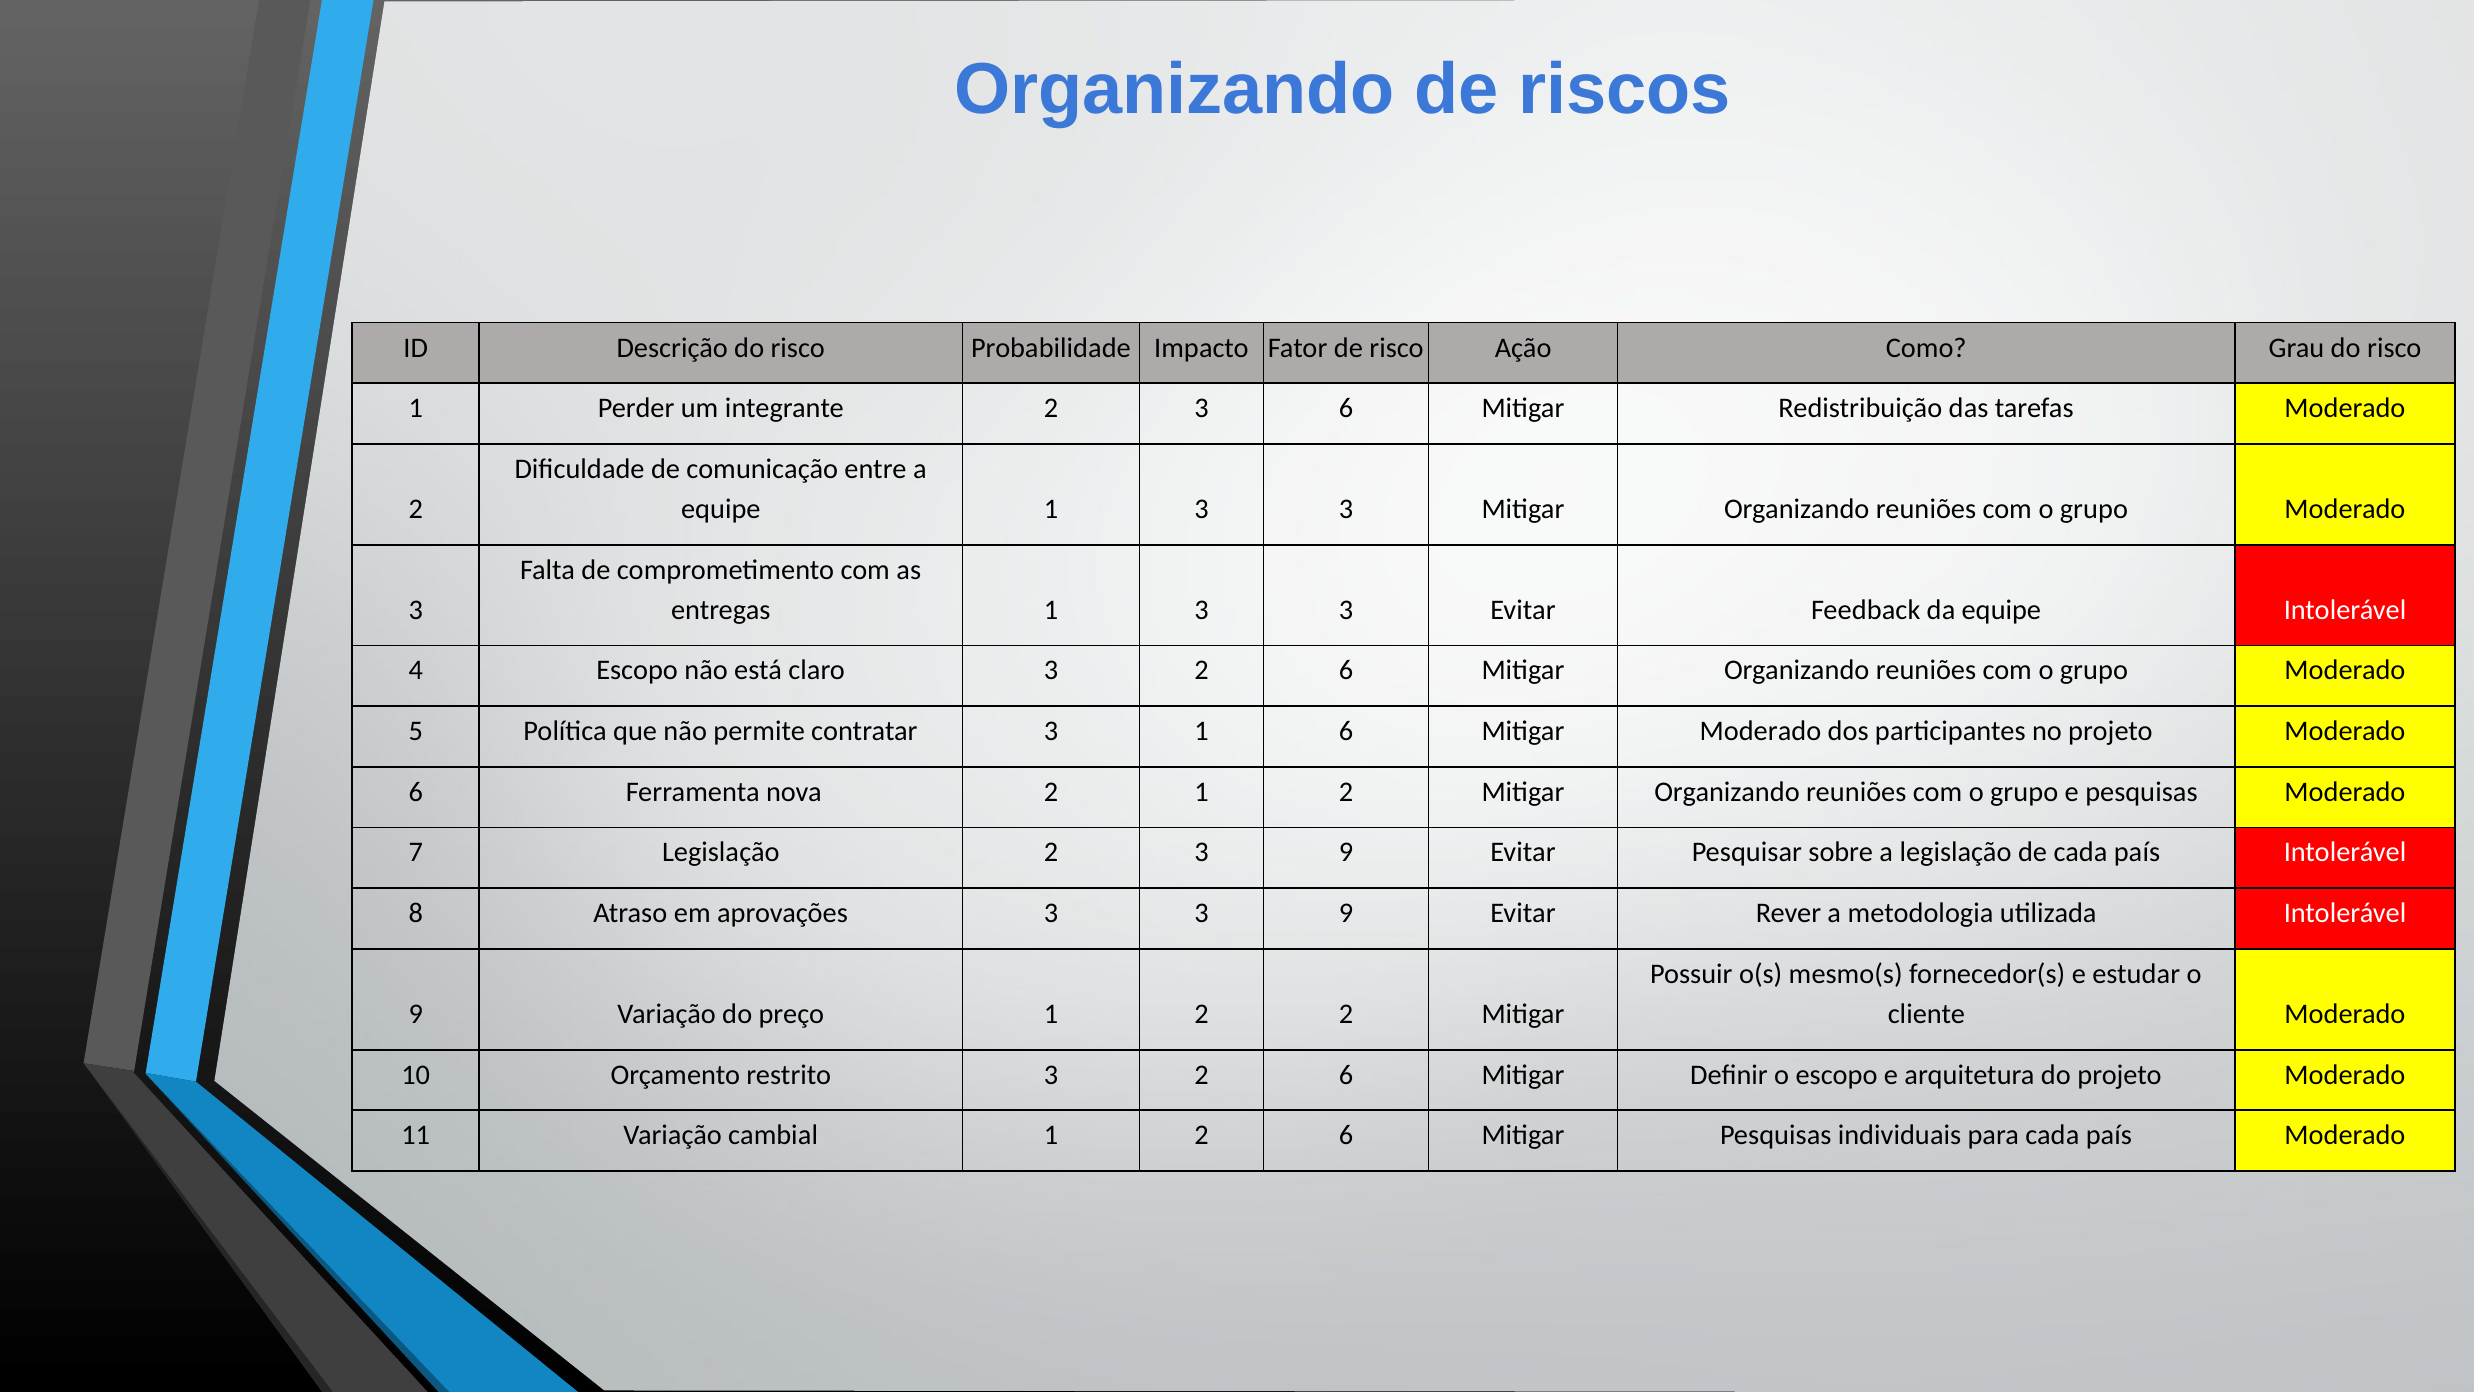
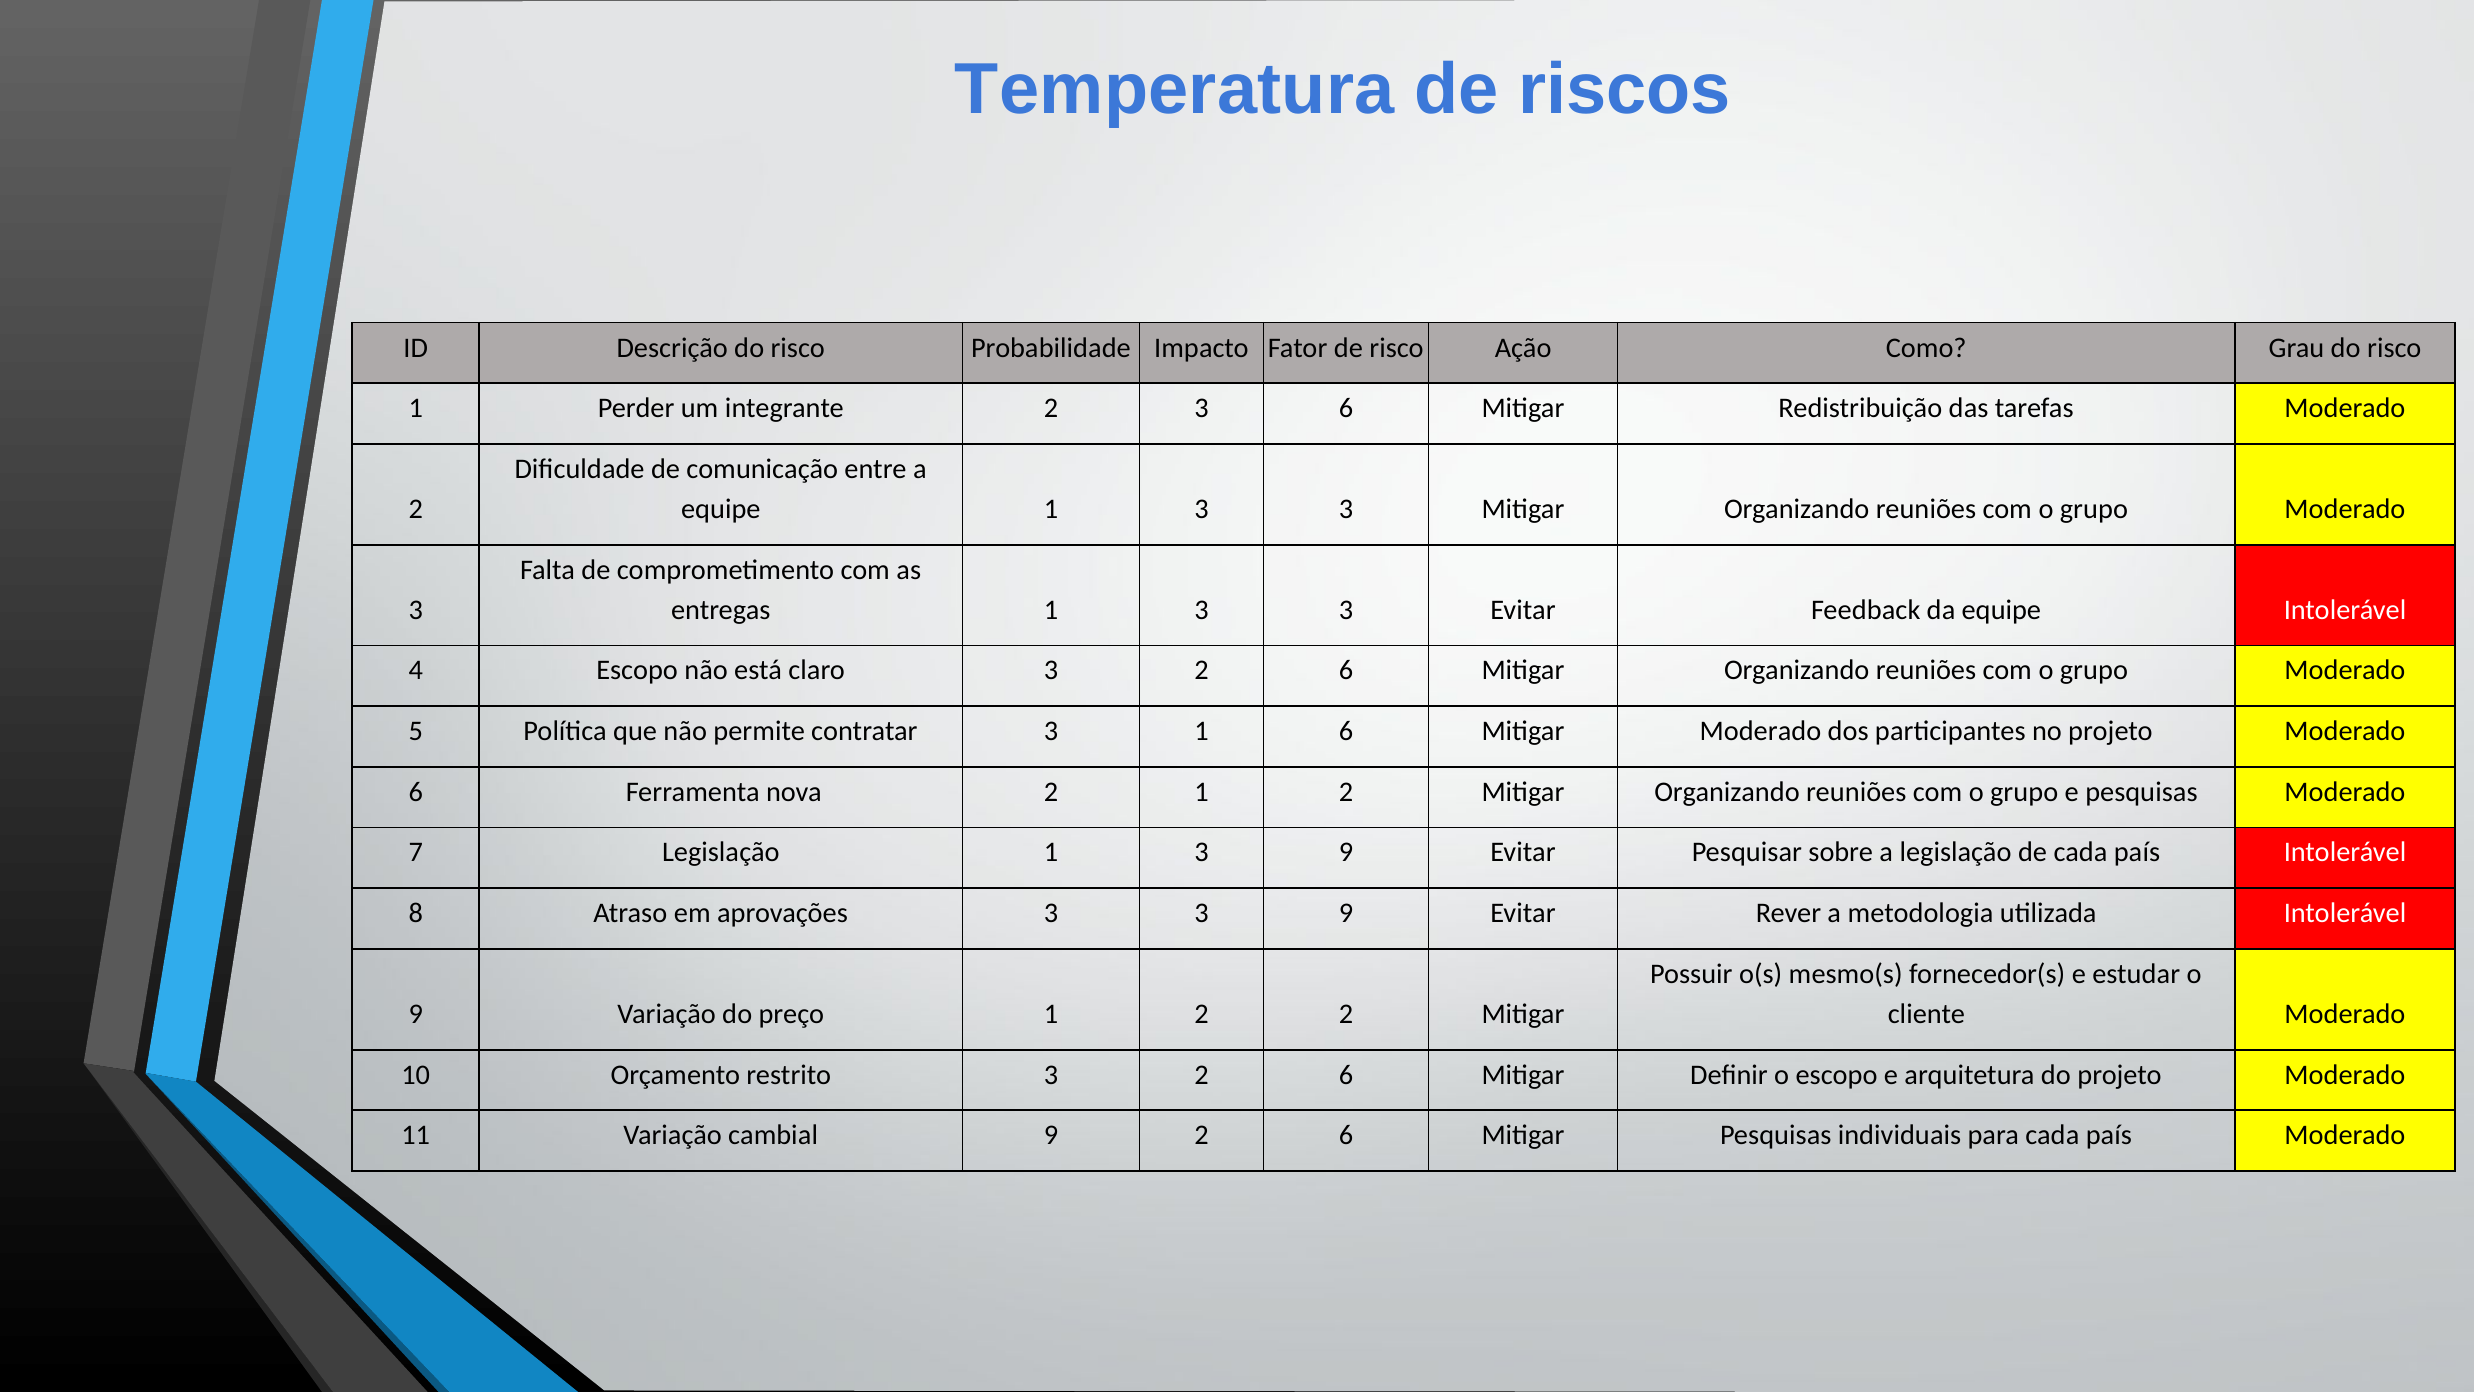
Organizando at (1175, 90): Organizando -> Temperatura
Legislação 2: 2 -> 1
cambial 1: 1 -> 9
